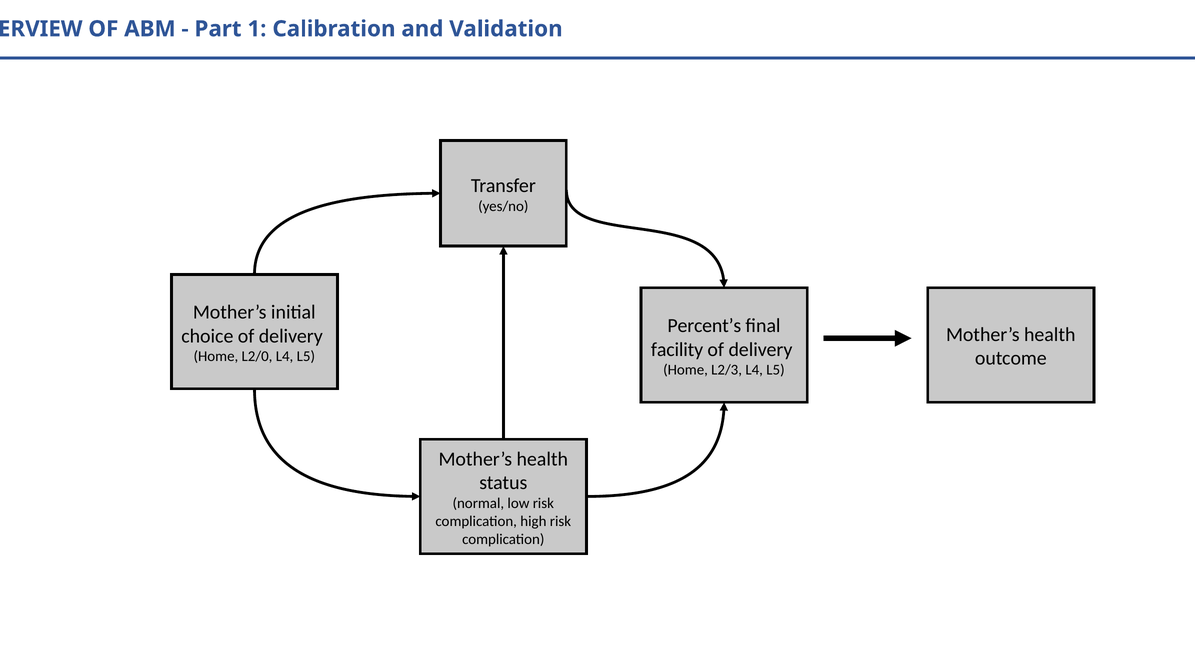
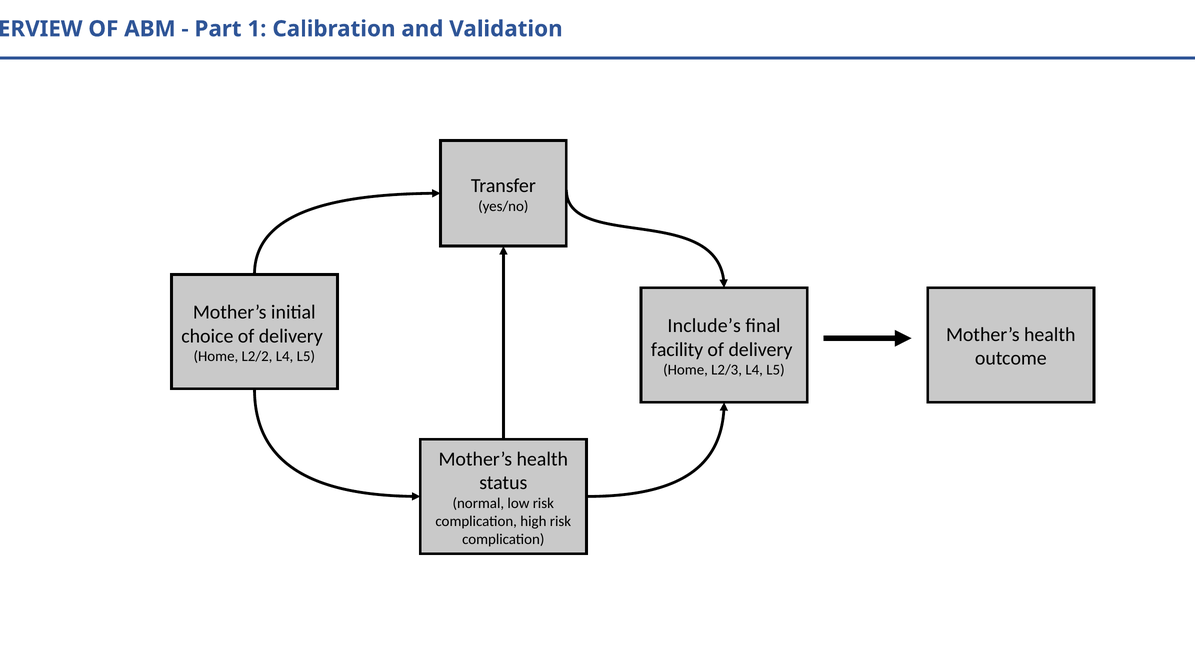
Percent’s: Percent’s -> Include’s
L2/0: L2/0 -> L2/2
